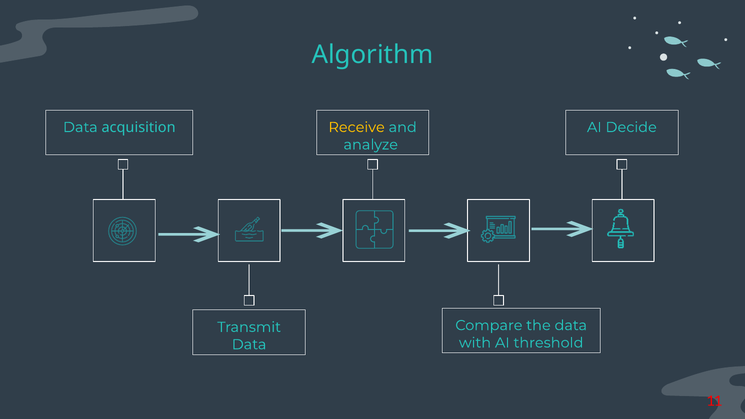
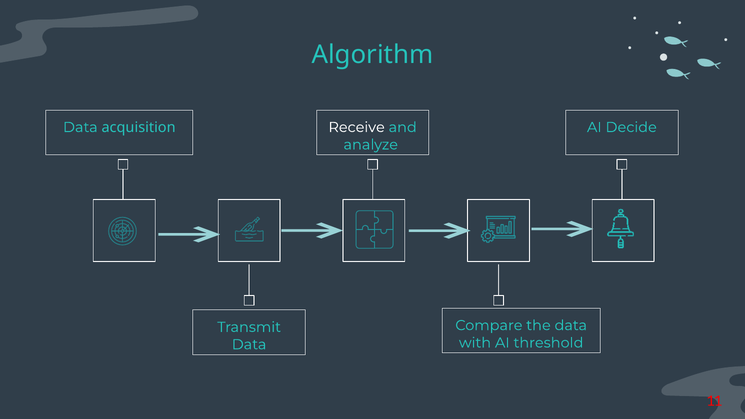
Receive colour: yellow -> white
